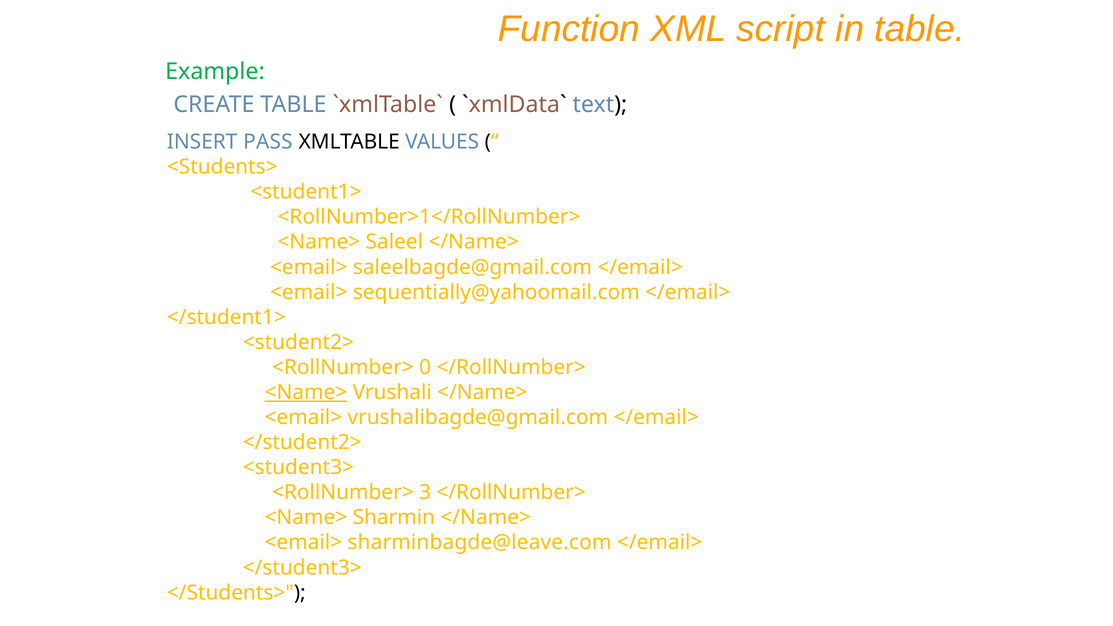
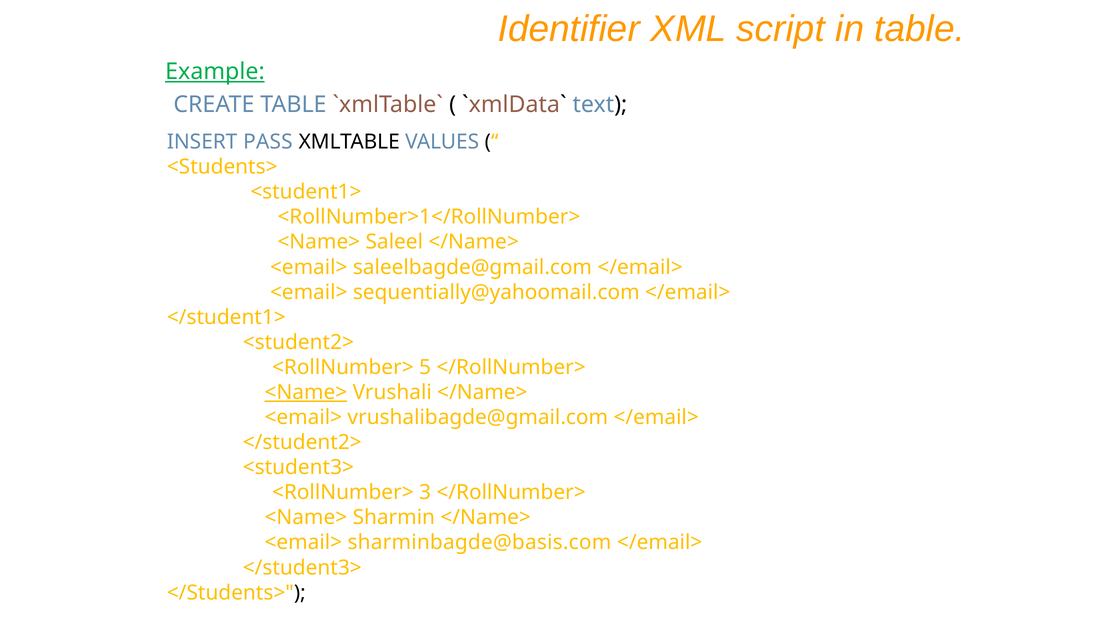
Function: Function -> Identifier
Example underline: none -> present
0: 0 -> 5
sharminbagde@leave.com: sharminbagde@leave.com -> sharminbagde@basis.com
